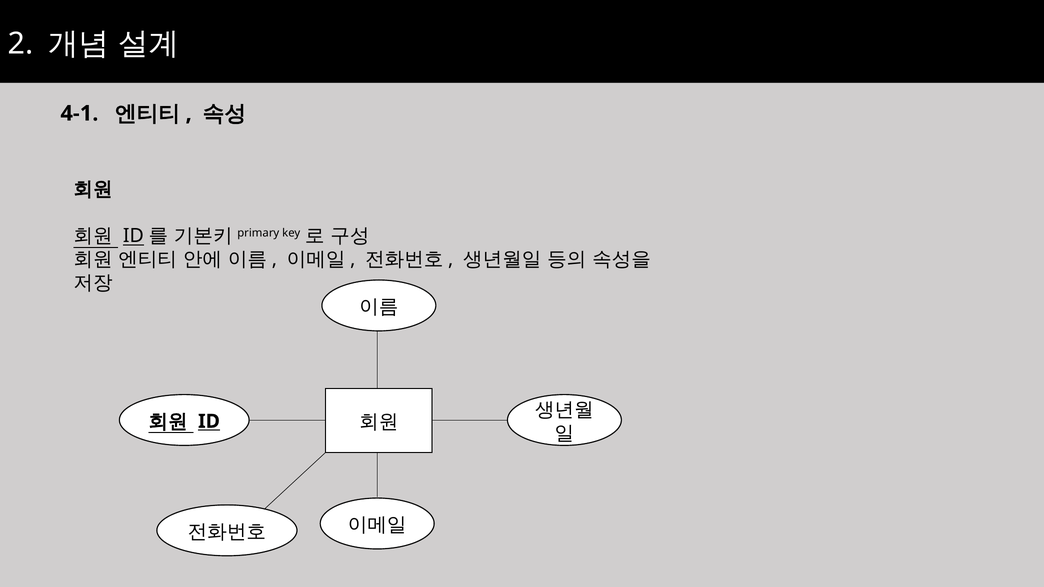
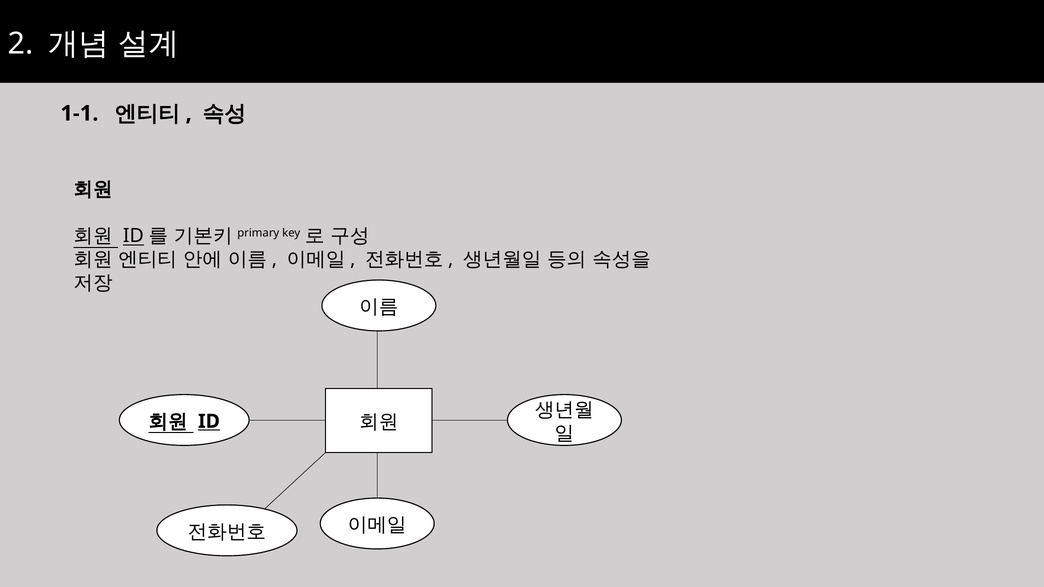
4-1: 4-1 -> 1-1
